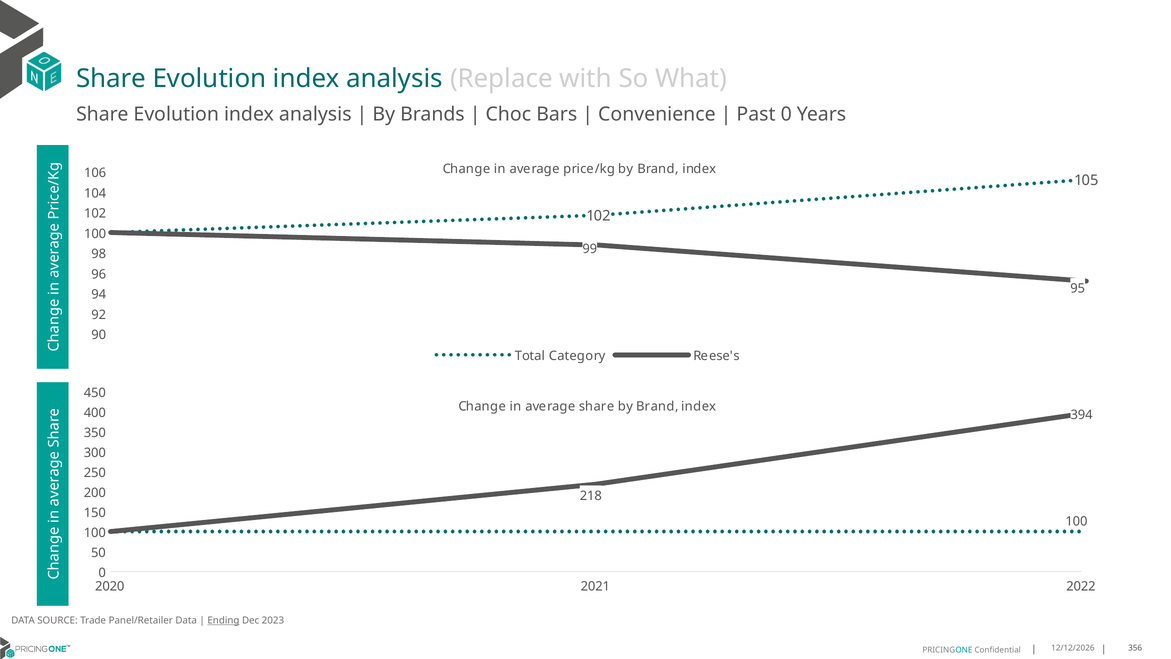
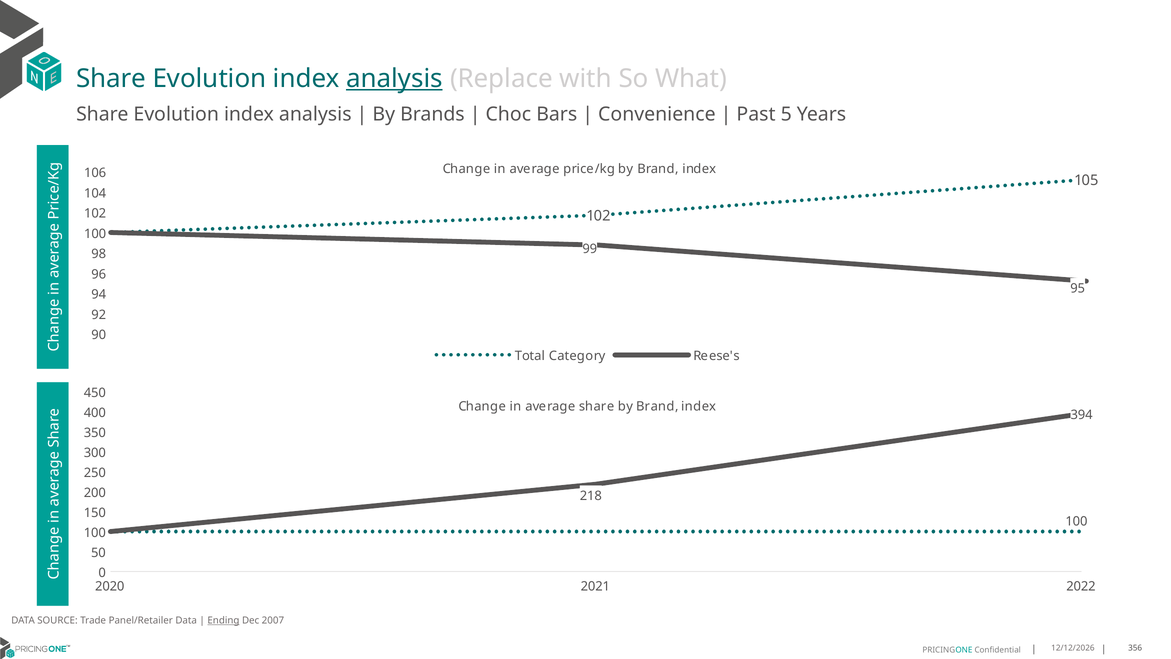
analysis at (394, 79) underline: none -> present
Past 0: 0 -> 5
2023: 2023 -> 2007
